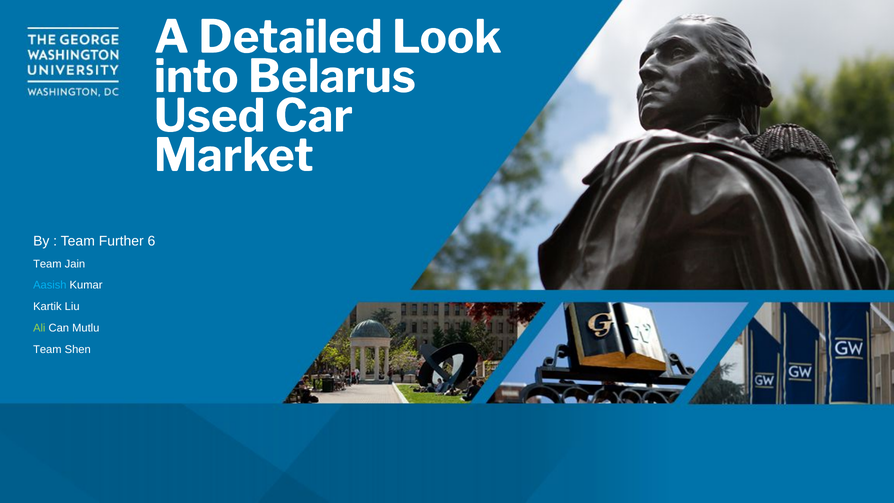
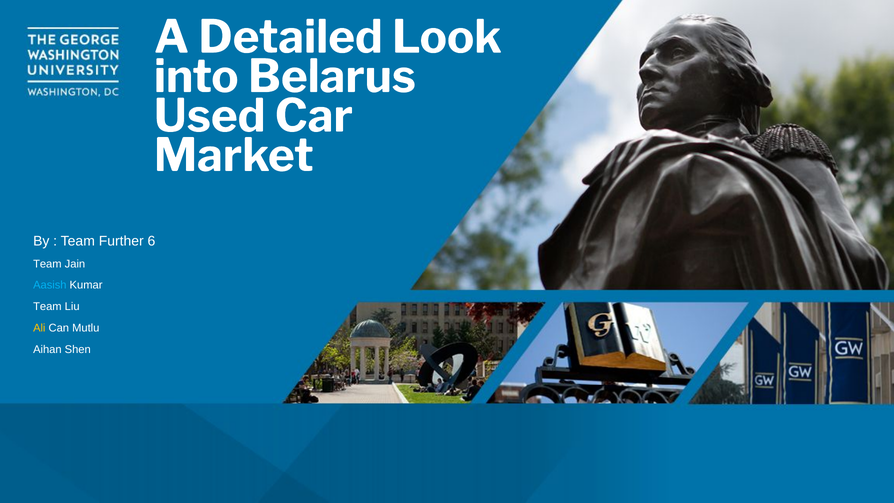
Kartik at (47, 307): Kartik -> Team
Ali colour: light green -> yellow
Team at (47, 349): Team -> Aihan
